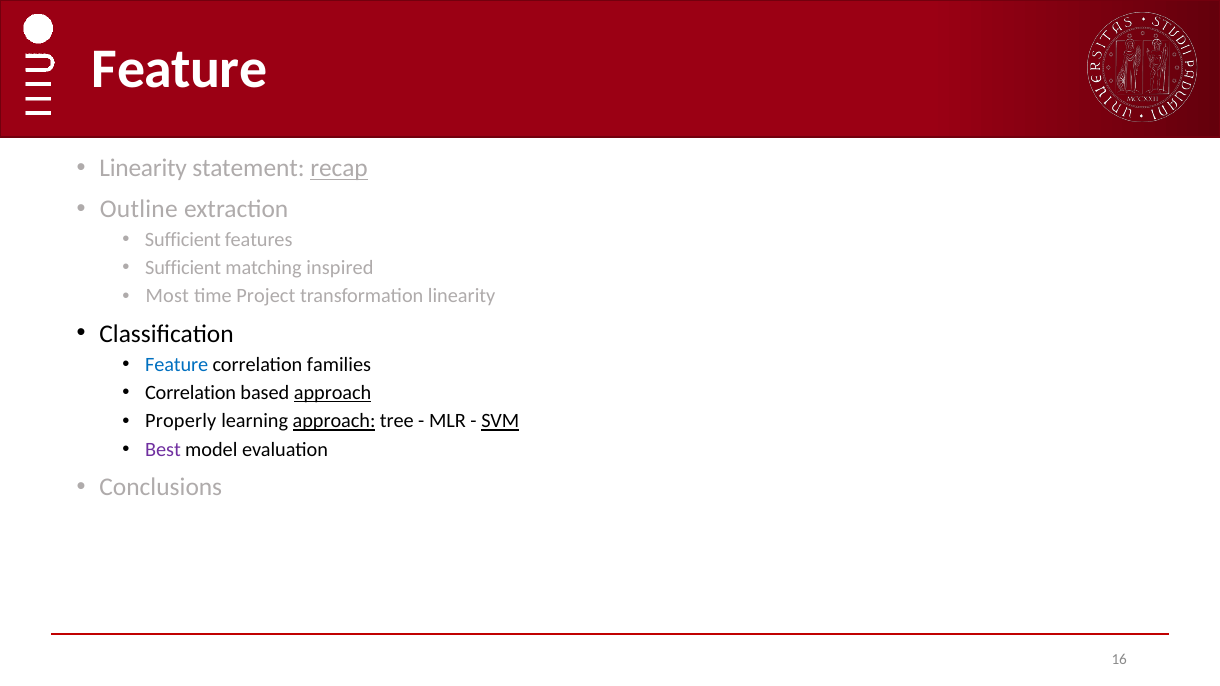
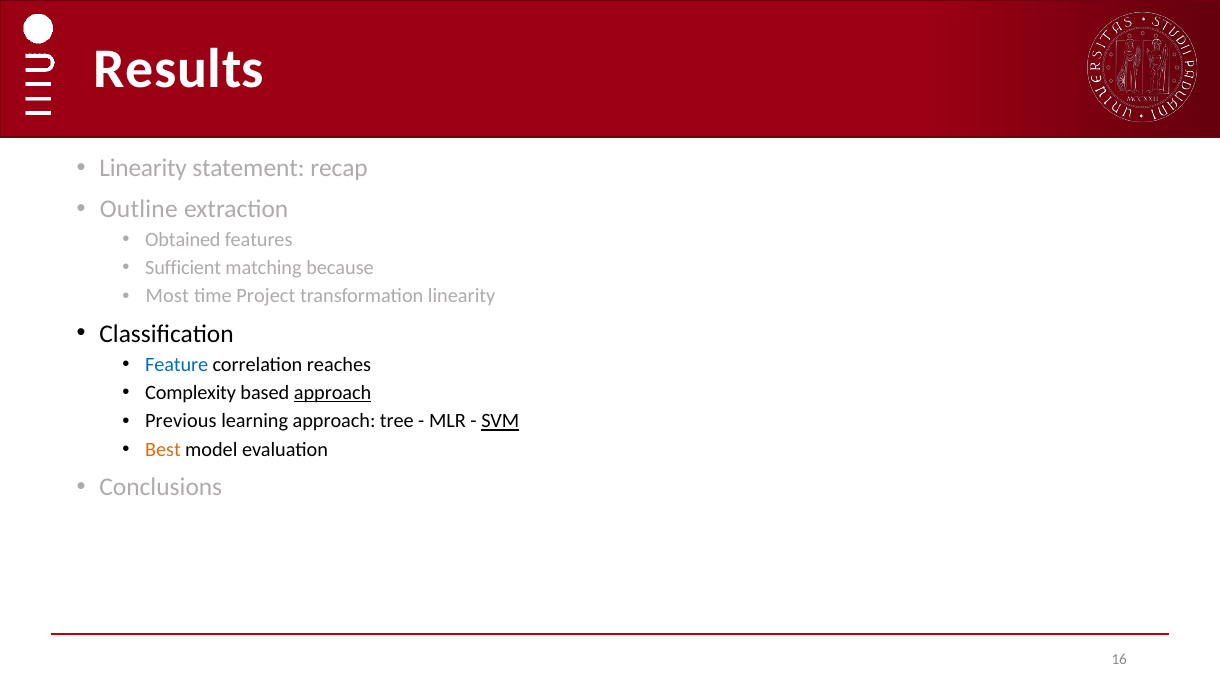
Feature at (180, 69): Feature -> Results
recap underline: present -> none
Sufficient at (183, 240): Sufficient -> Obtained
inspired: inspired -> because
families: families -> reaches
Correlation at (191, 393): Correlation -> Complexity
Properly: Properly -> Previous
approach at (334, 421) underline: present -> none
Best colour: purple -> orange
